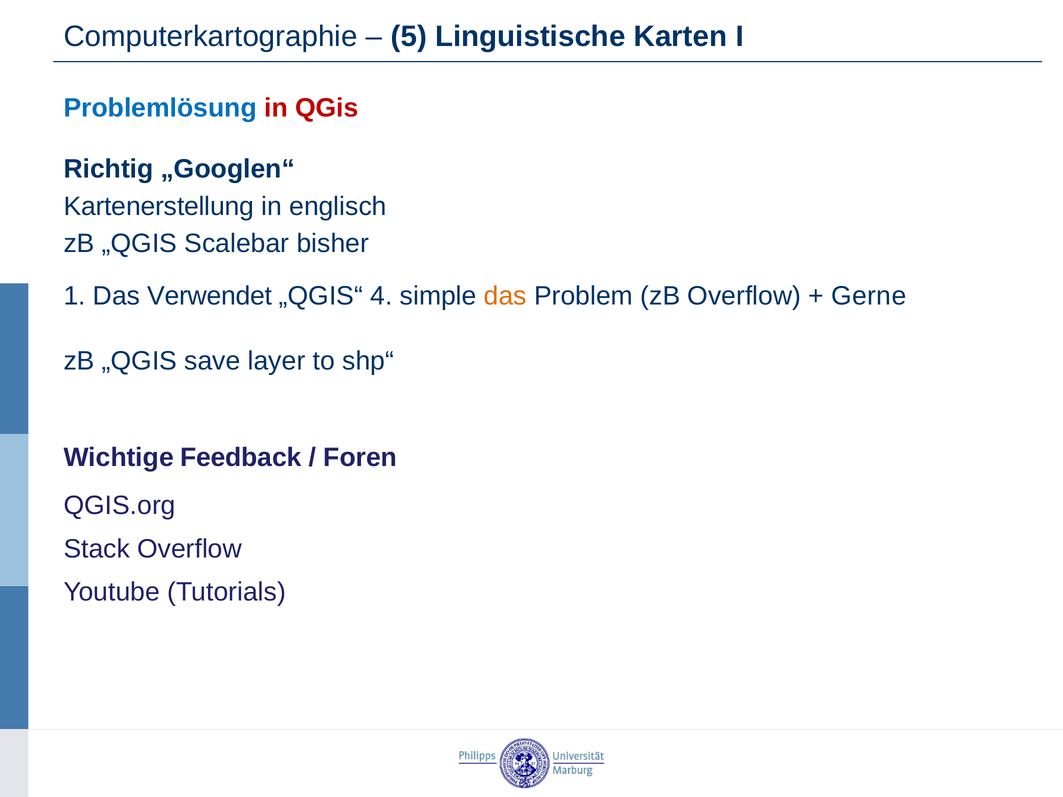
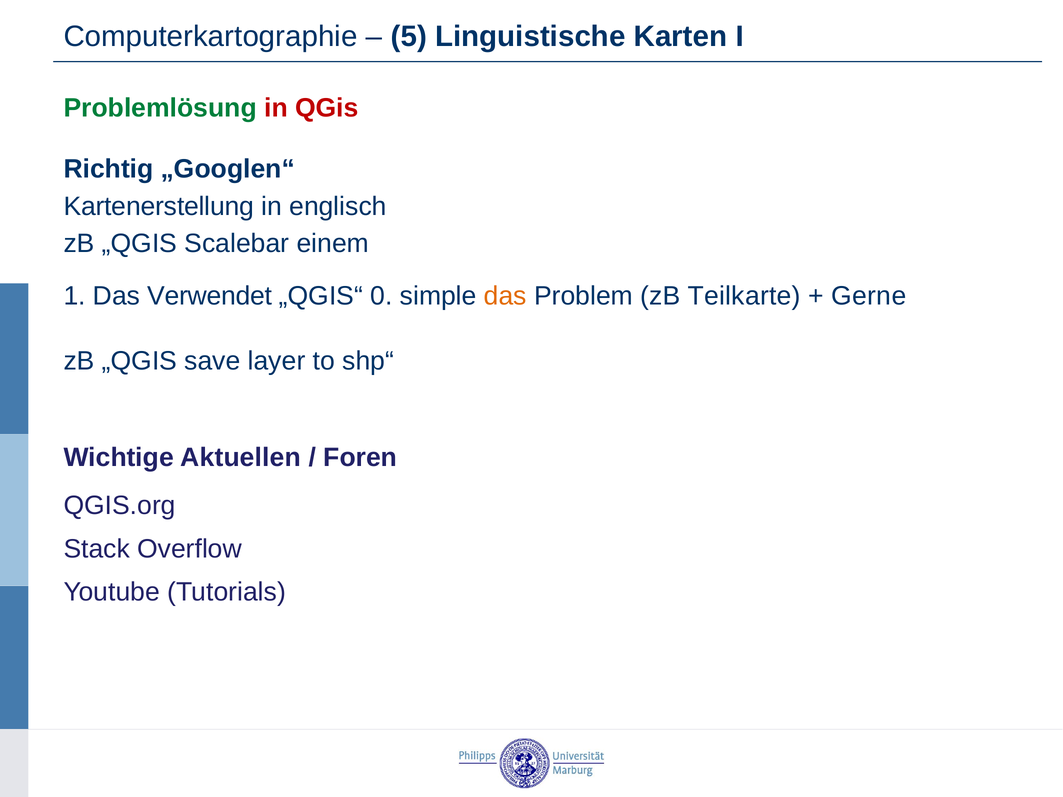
Problemlösung colour: blue -> green
bisher: bisher -> einem
4: 4 -> 0
zB Overflow: Overflow -> Teilkarte
Feedback: Feedback -> Aktuellen
